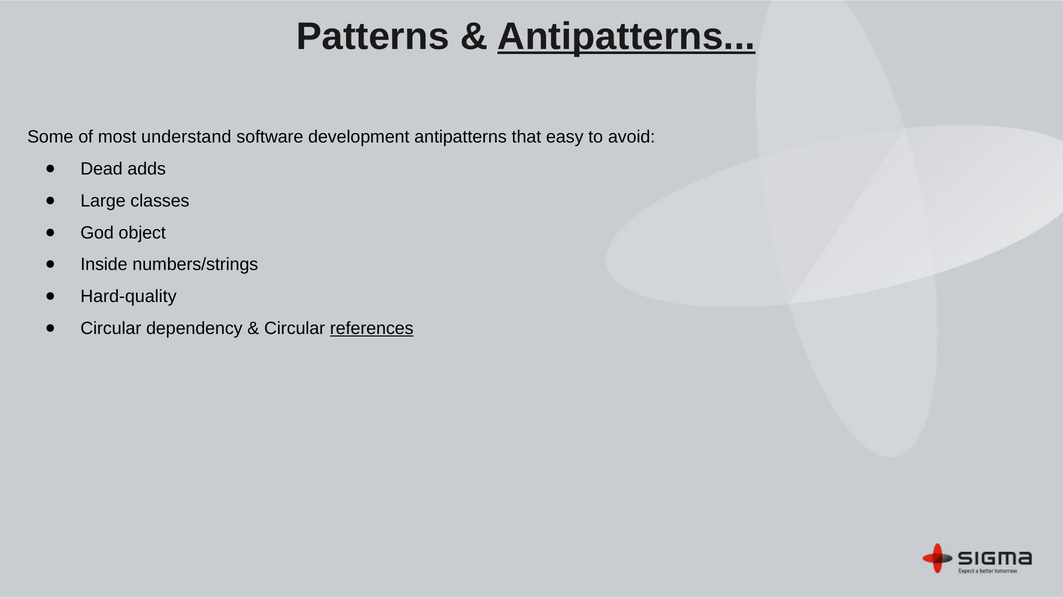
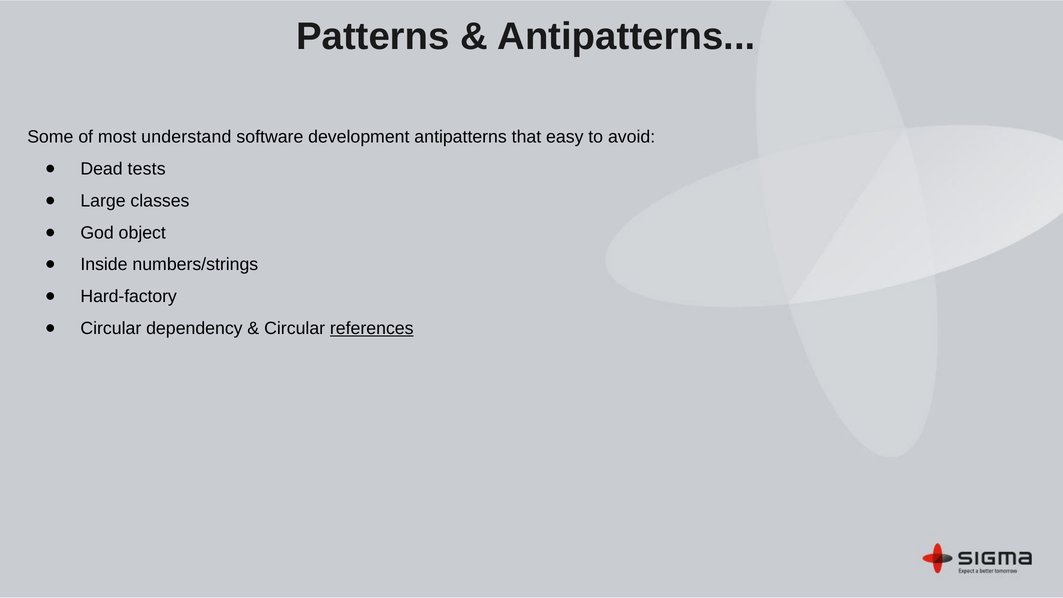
Antipatterns at (626, 36) underline: present -> none
adds: adds -> tests
Hard-quality: Hard-quality -> Hard-factory
